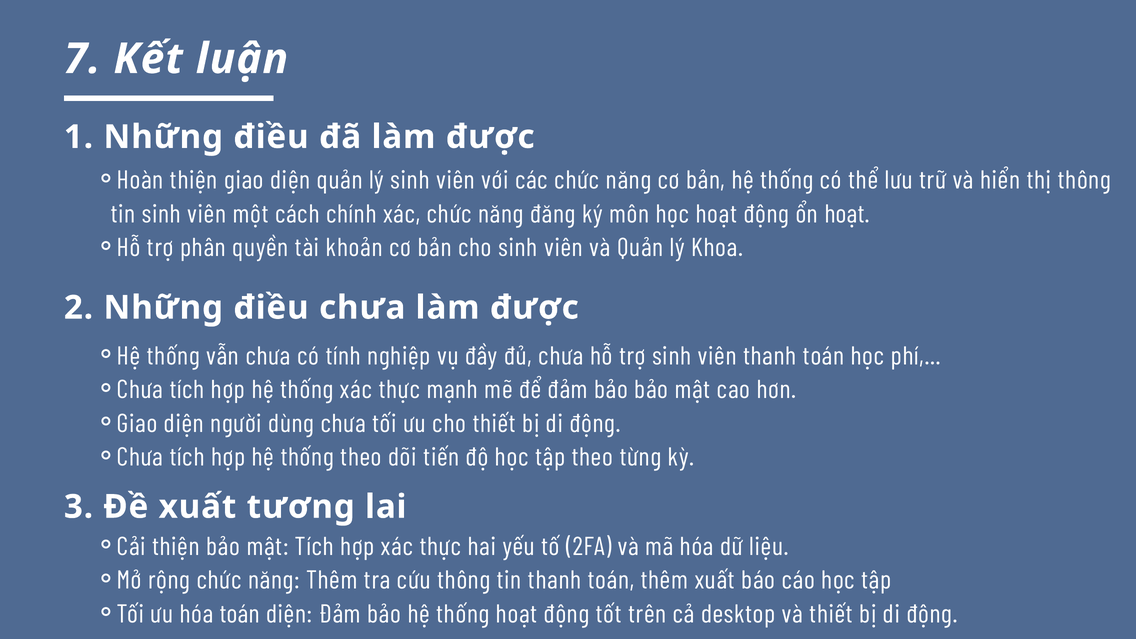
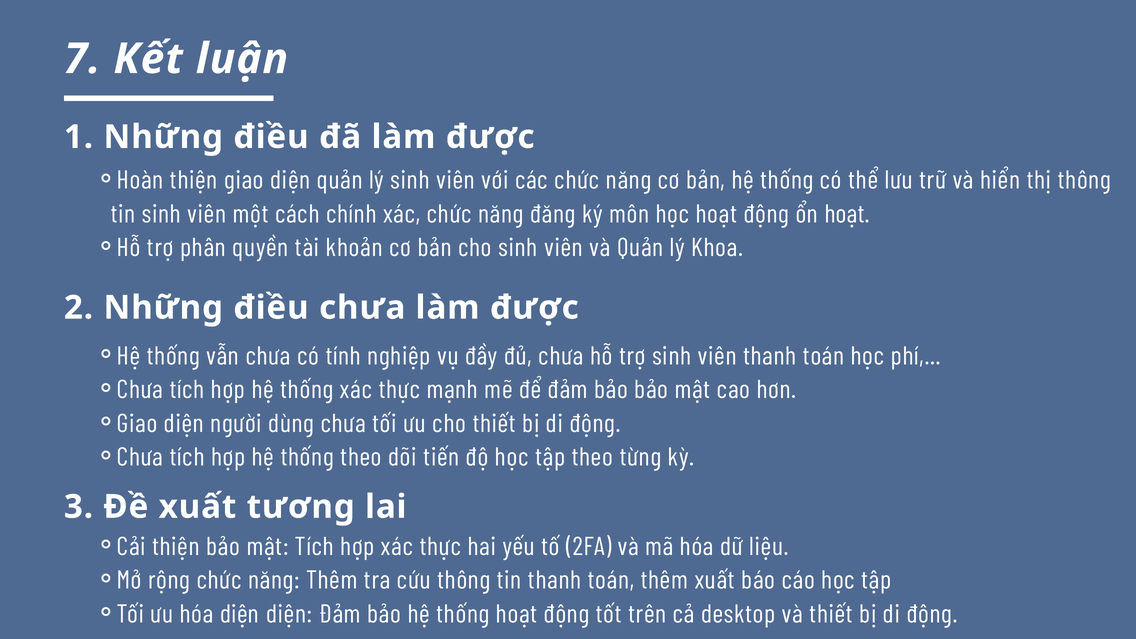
hóa toán: toán -> diện
